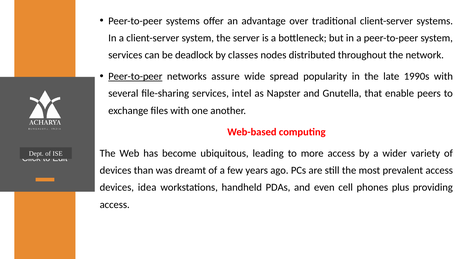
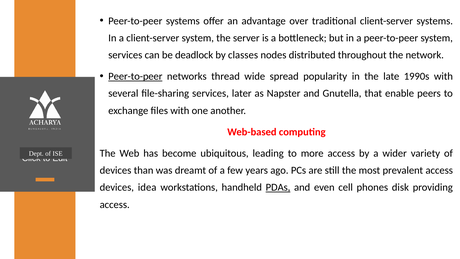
assure: assure -> thread
intel: intel -> later
PDAs underline: none -> present
plus: plus -> disk
